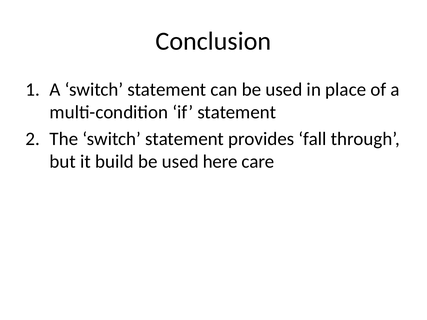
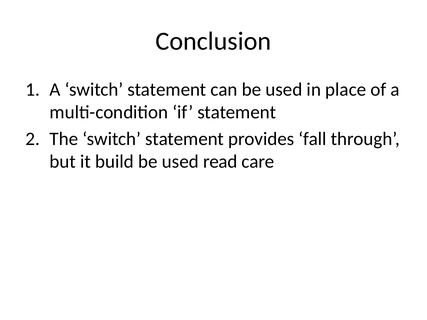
here: here -> read
